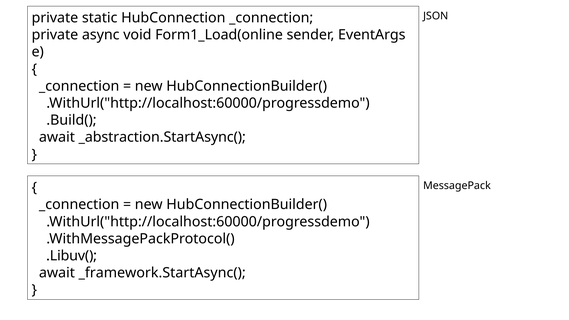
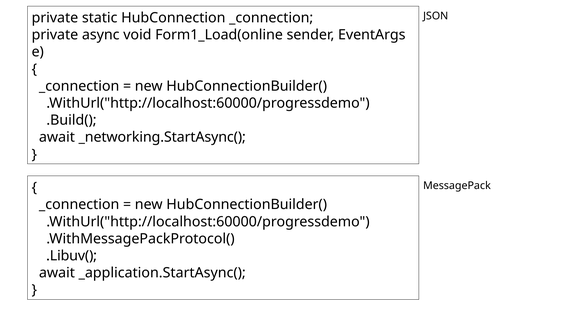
_abstraction.StartAsync(: _abstraction.StartAsync( -> _networking.StartAsync(
_framework.StartAsync(: _framework.StartAsync( -> _application.StartAsync(
